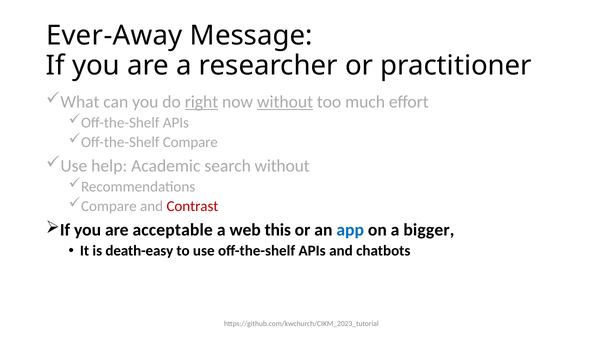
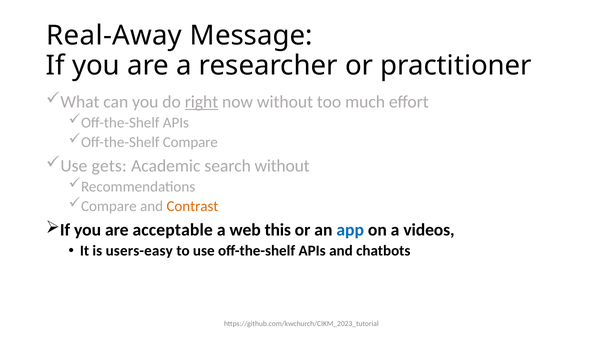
Ever-Away: Ever-Away -> Real-Away
without at (285, 102) underline: present -> none
help: help -> gets
Contrast colour: red -> orange
bigger: bigger -> videos
death-easy: death-easy -> users-easy
